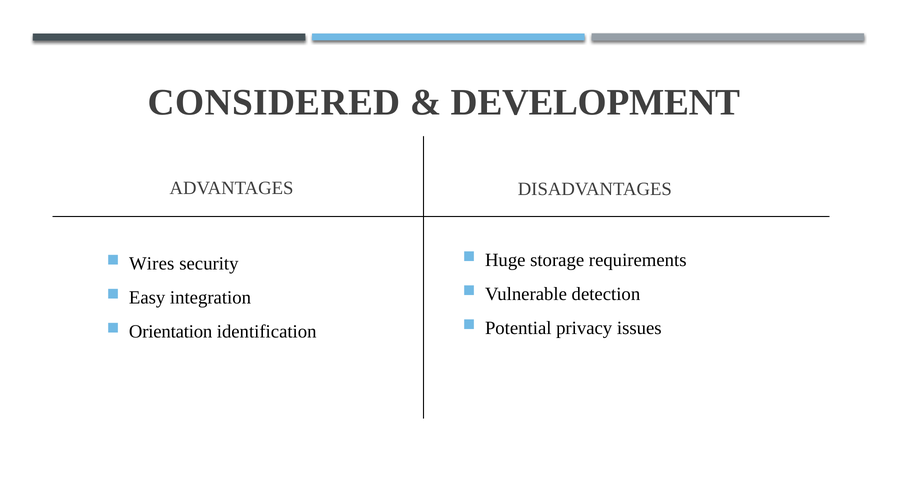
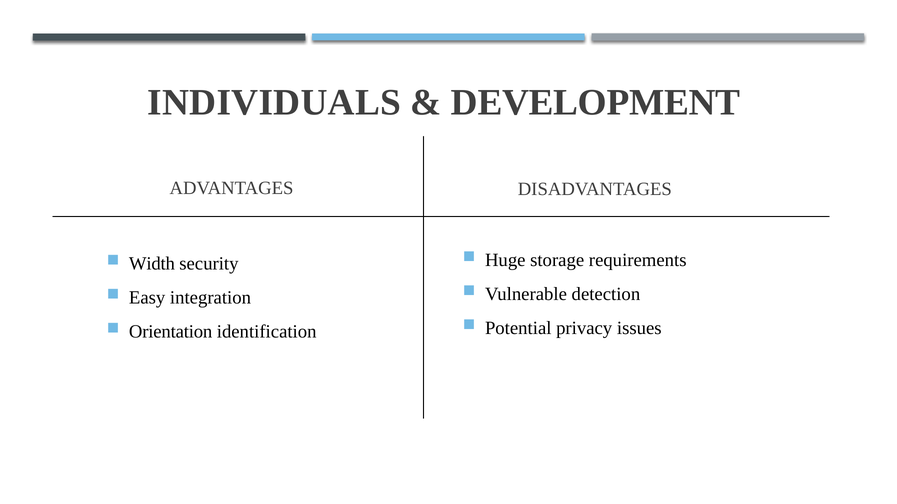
CONSIDERED: CONSIDERED -> INDIVIDUALS
Wires: Wires -> Width
